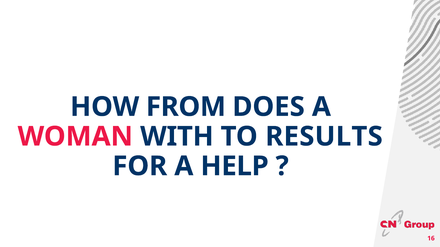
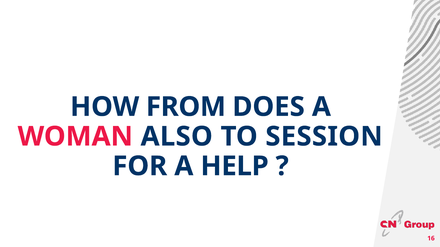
WITH: WITH -> ALSO
RESULTS: RESULTS -> SESSION
